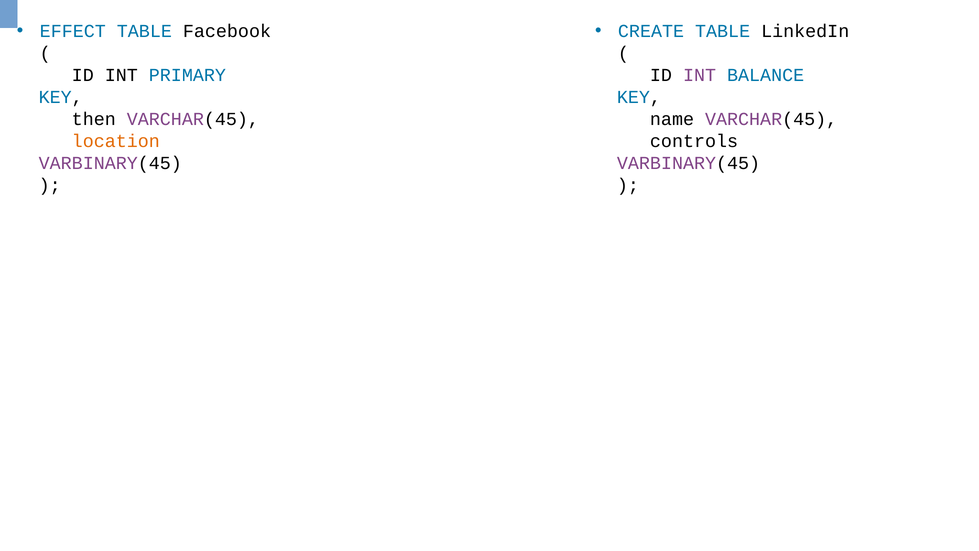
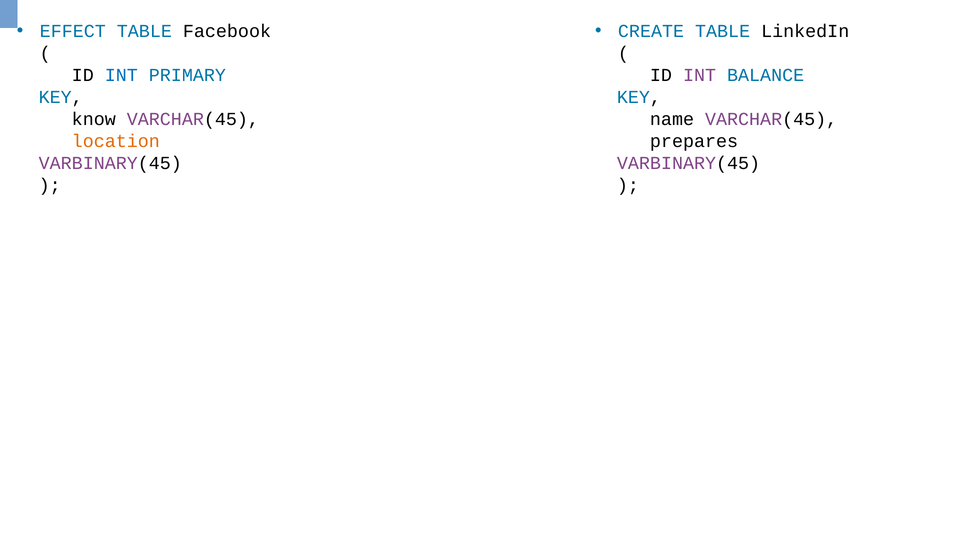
INT at (121, 75) colour: black -> blue
then: then -> know
controls: controls -> prepares
